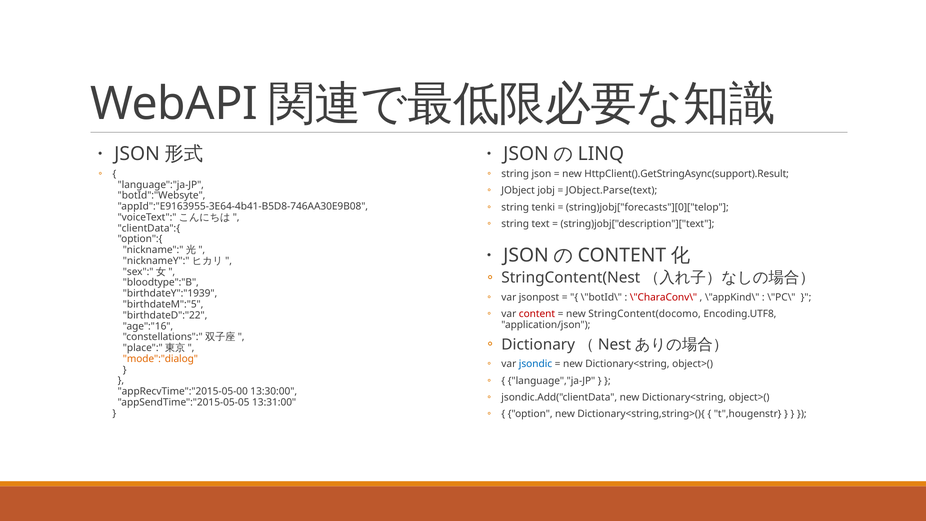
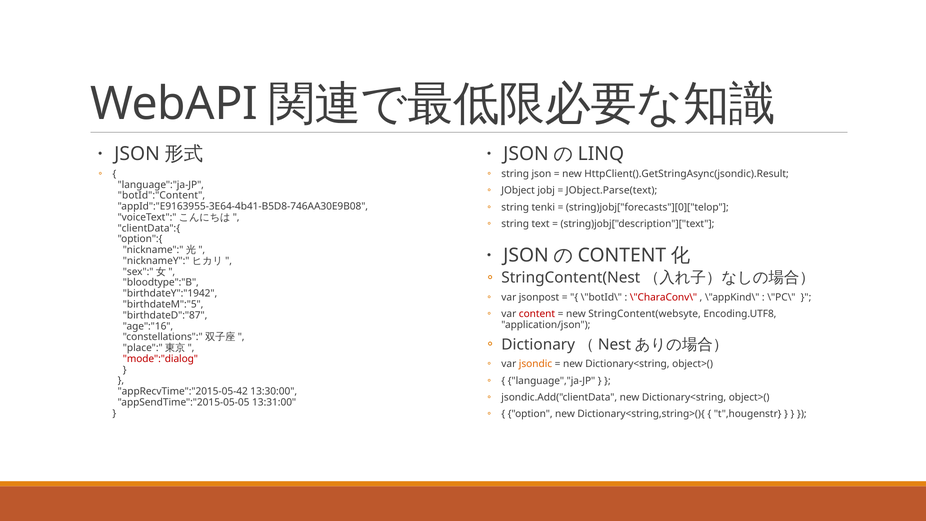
HttpClient().GetStringAsync(support).Result: HttpClient().GetStringAsync(support).Result -> HttpClient().GetStringAsync(jsondic).Result
botId":"Websyte: botId":"Websyte -> botId":"Content
birthdateY":"1939: birthdateY":"1939 -> birthdateY":"1942
StringContent(docomo: StringContent(docomo -> StringContent(websyte
birthdateD":"22: birthdateD":"22 -> birthdateD":"87
mode":"dialog colour: orange -> red
jsondic colour: blue -> orange
appRecvTime":"2015-05-00: appRecvTime":"2015-05-00 -> appRecvTime":"2015-05-42
